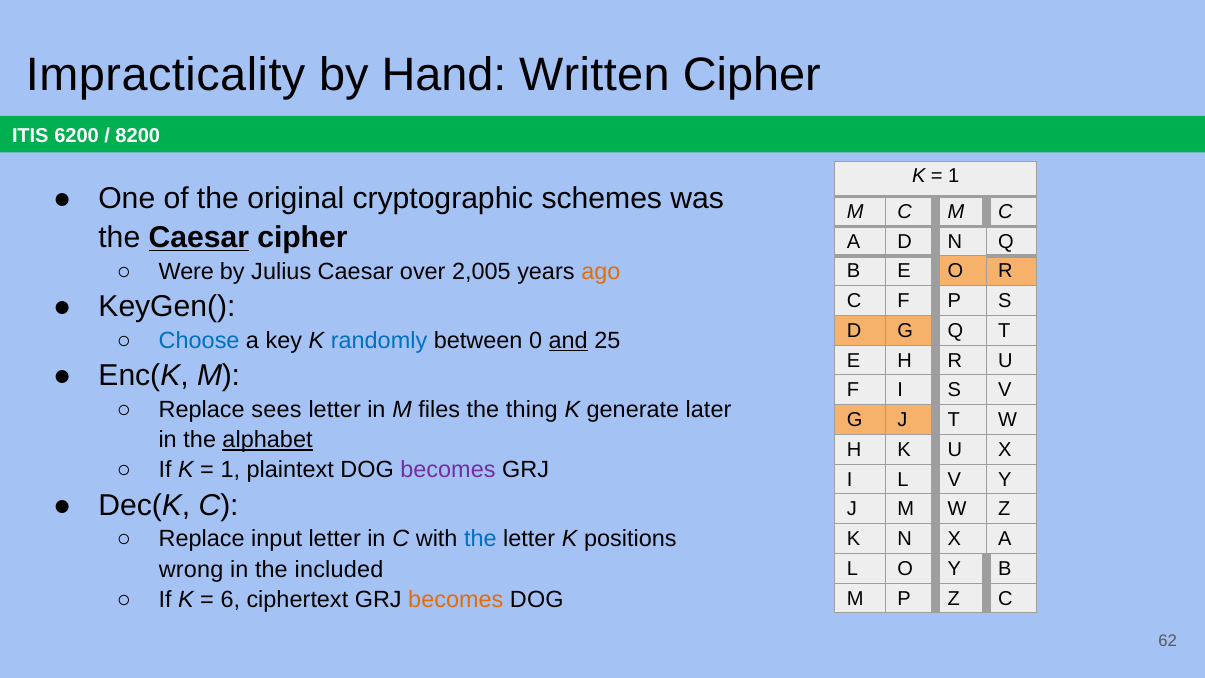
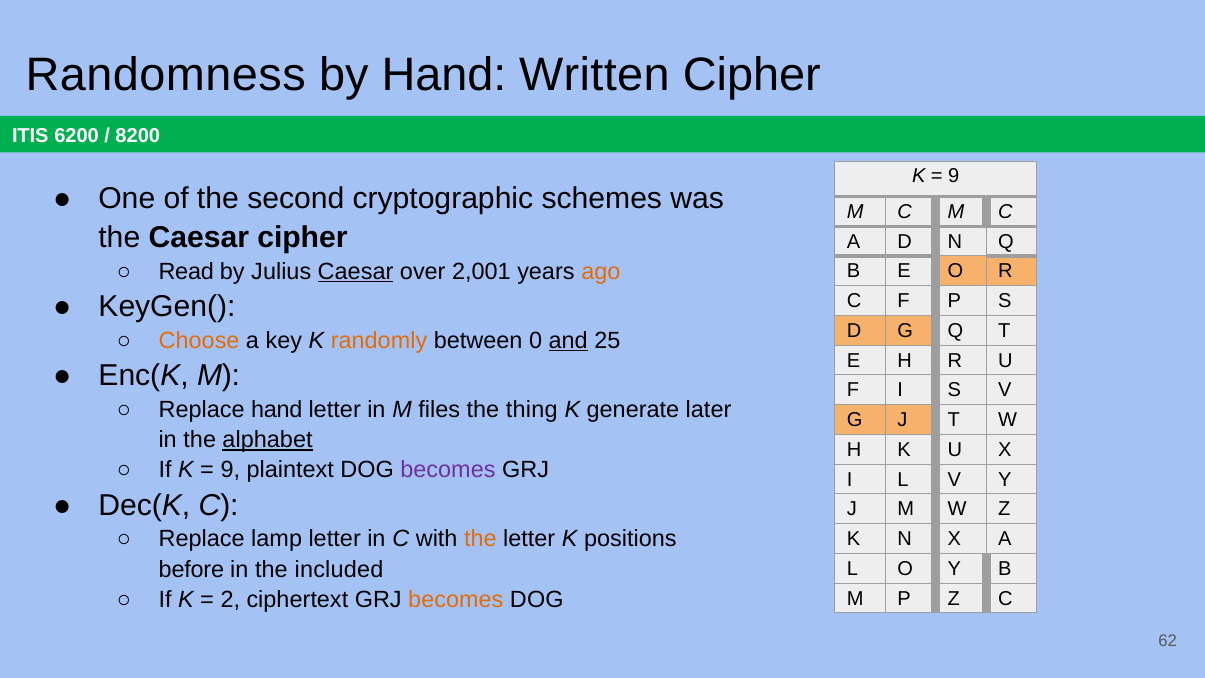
Impracticality: Impracticality -> Randomness
1 at (954, 176): 1 -> 9
original: original -> second
Caesar at (199, 238) underline: present -> none
Were: Were -> Read
Caesar at (356, 271) underline: none -> present
2,005: 2,005 -> 2,001
Choose colour: blue -> orange
randomly colour: blue -> orange
Replace sees: sees -> hand
1 at (230, 470): 1 -> 9
input: input -> lamp
the at (480, 539) colour: blue -> orange
wrong: wrong -> before
6: 6 -> 2
